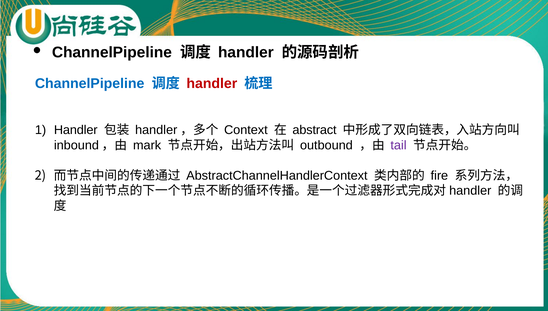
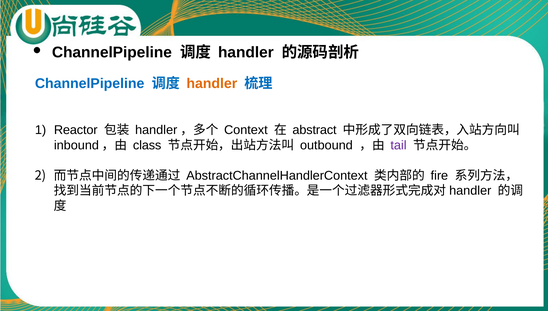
handler at (212, 84) colour: red -> orange
Handler at (76, 130): Handler -> Reactor
mark: mark -> class
